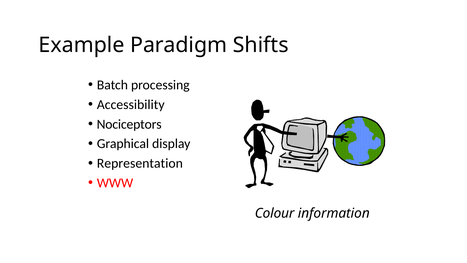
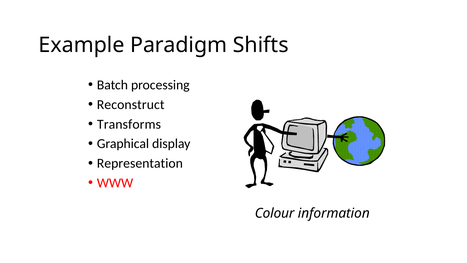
Accessibility: Accessibility -> Reconstruct
Nociceptors: Nociceptors -> Transforms
